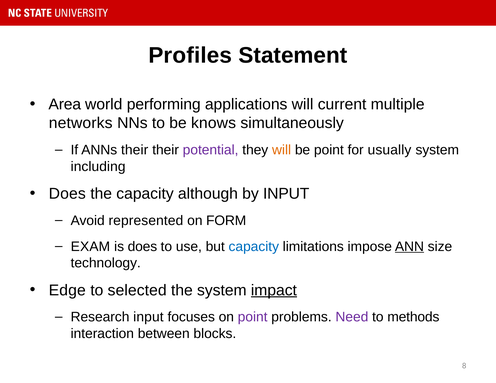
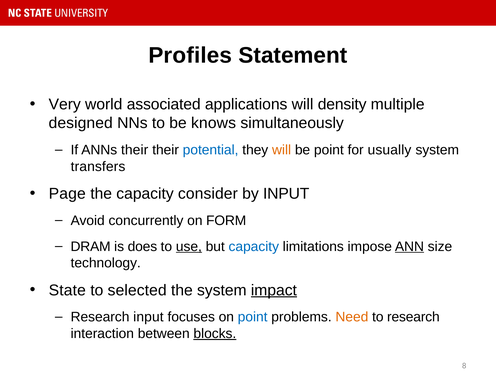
Area: Area -> Very
performing: performing -> associated
current: current -> density
networks: networks -> designed
potential colour: purple -> blue
including: including -> transfers
Does at (67, 194): Does -> Page
although: although -> consider
represented: represented -> concurrently
EXAM: EXAM -> DRAM
use underline: none -> present
Edge: Edge -> State
point at (253, 317) colour: purple -> blue
Need colour: purple -> orange
to methods: methods -> research
blocks underline: none -> present
